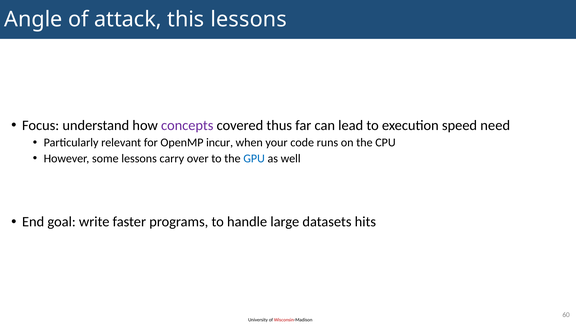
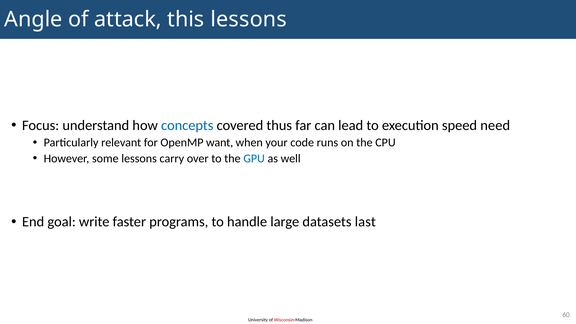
concepts colour: purple -> blue
incur: incur -> want
hits: hits -> last
